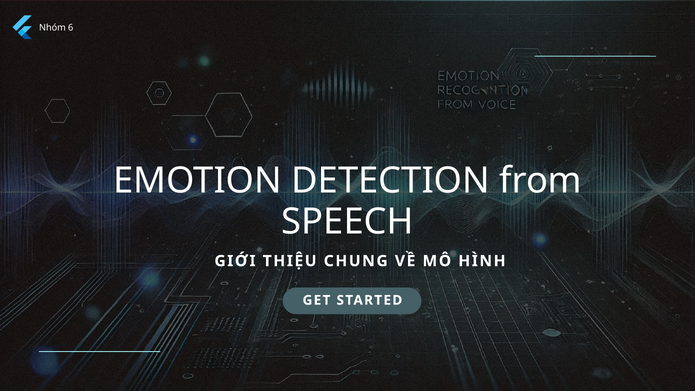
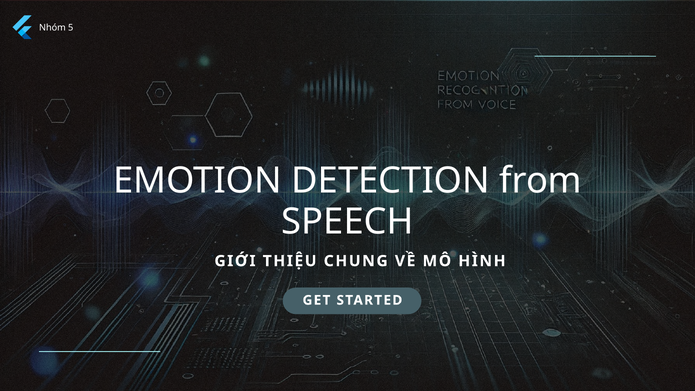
6: 6 -> 5
